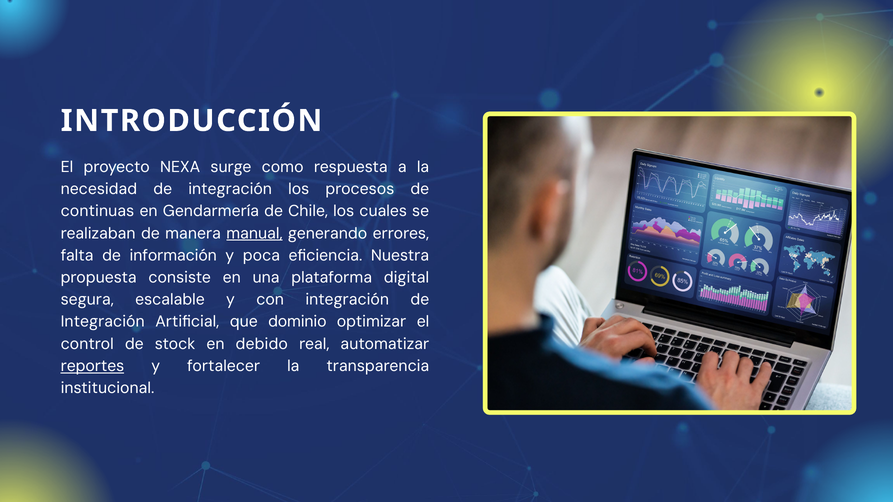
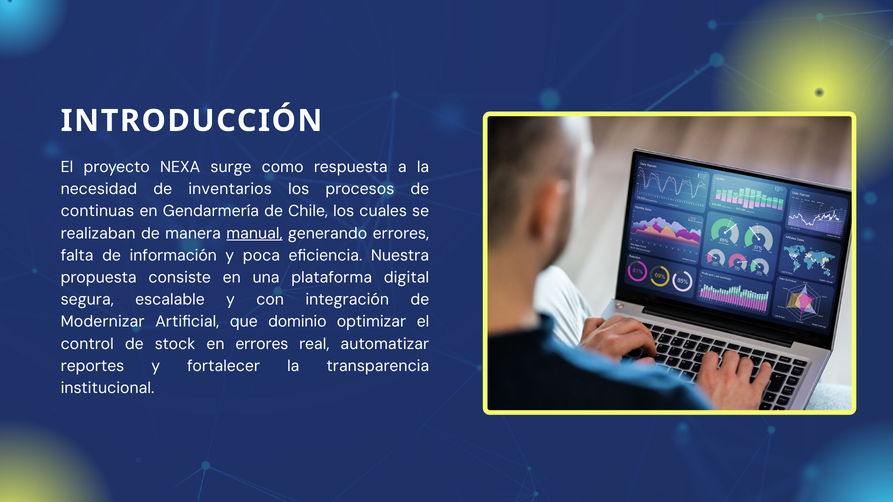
necesidad de integración: integración -> inventarios
Integración at (103, 322): Integración -> Modernizar
en debido: debido -> errores
reportes underline: present -> none
